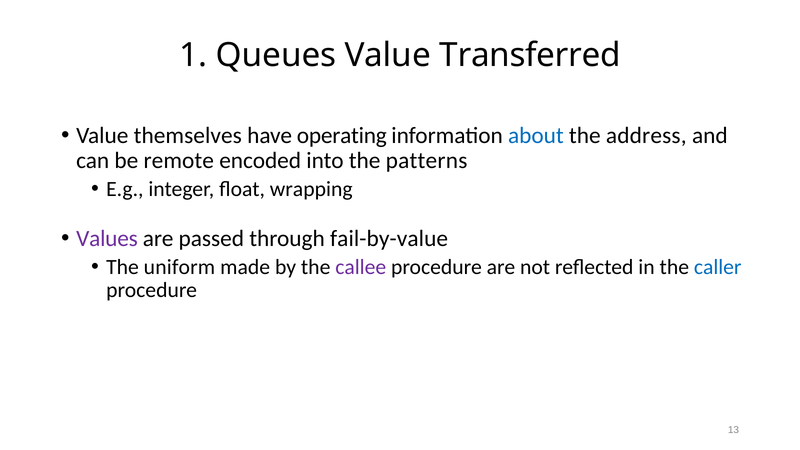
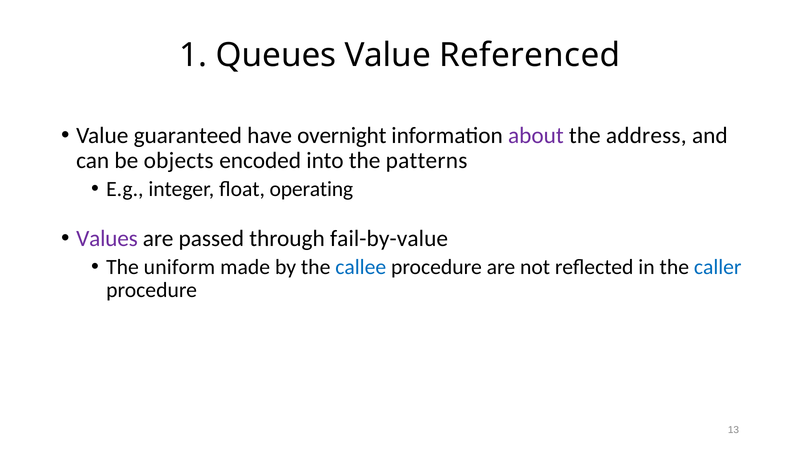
Transferred: Transferred -> Referenced
themselves: themselves -> guaranteed
operating: operating -> overnight
about colour: blue -> purple
remote: remote -> objects
wrapping: wrapping -> operating
callee colour: purple -> blue
